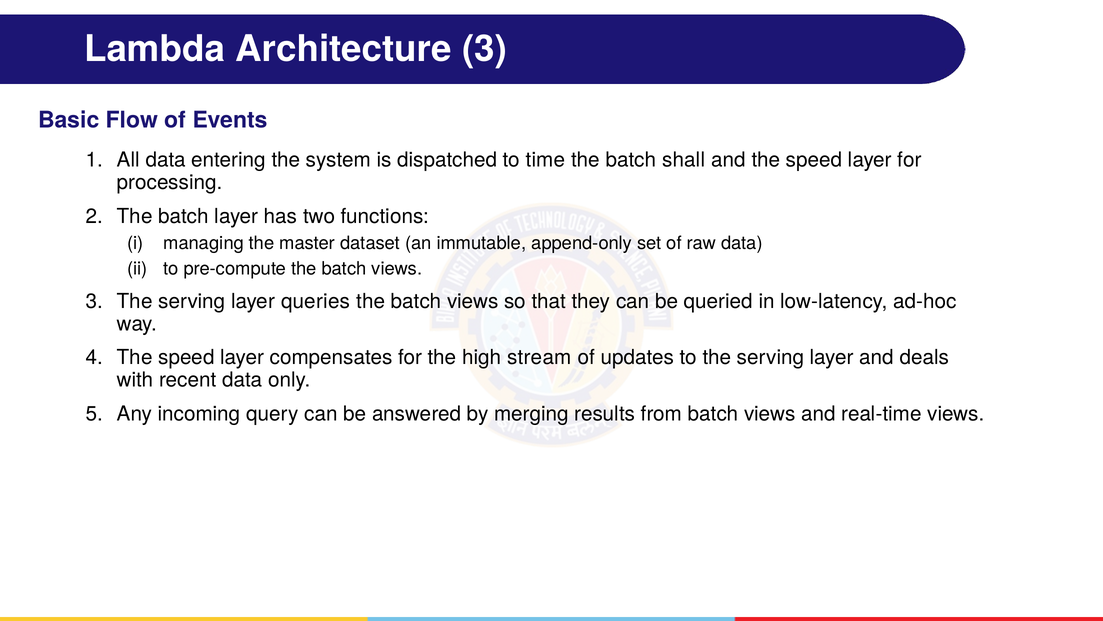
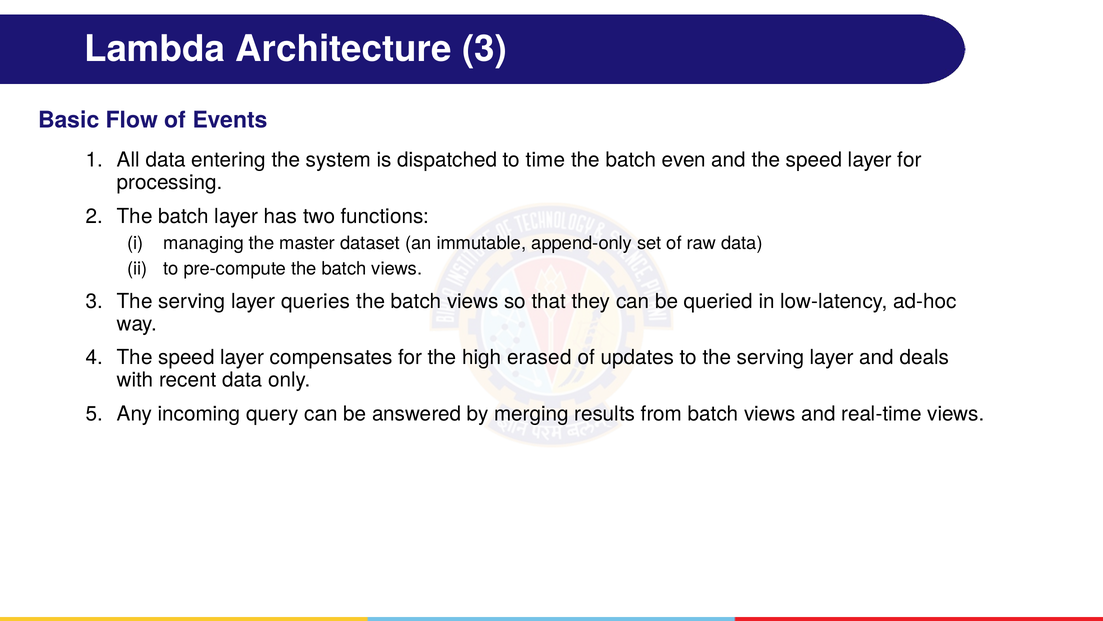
shall: shall -> even
stream: stream -> erased
